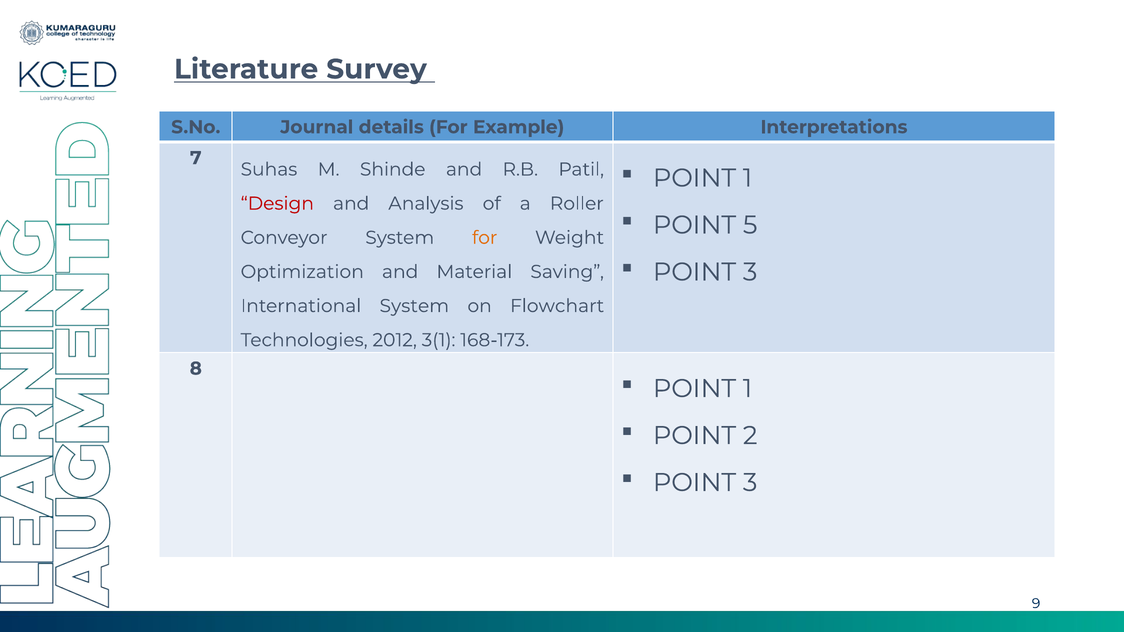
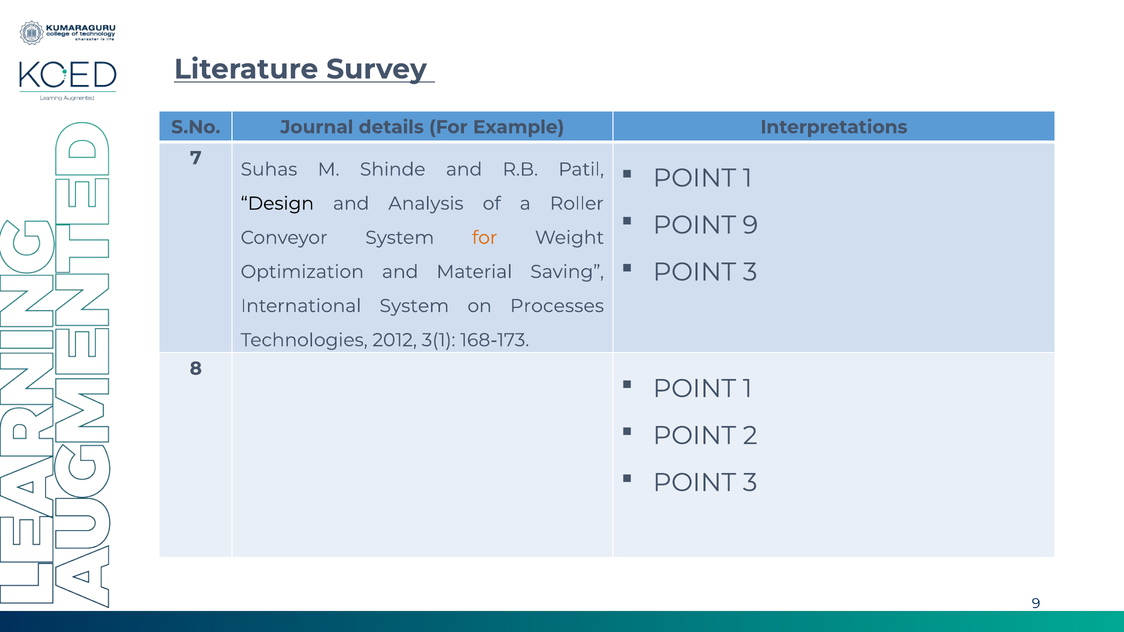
Design colour: red -> black
POINT 5: 5 -> 9
Flowchart: Flowchart -> Processes
